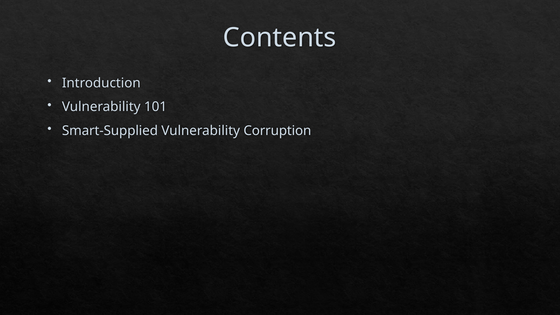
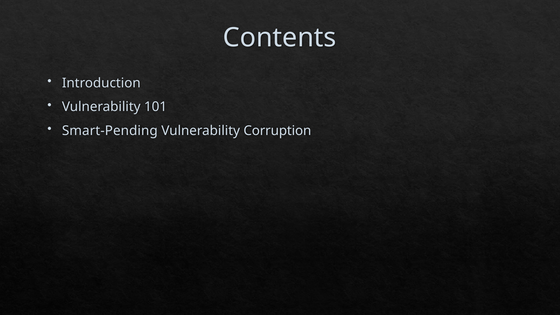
Smart-Supplied: Smart-Supplied -> Smart-Pending
